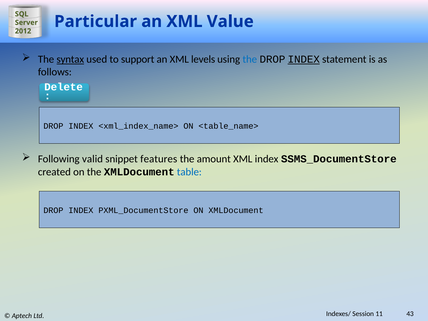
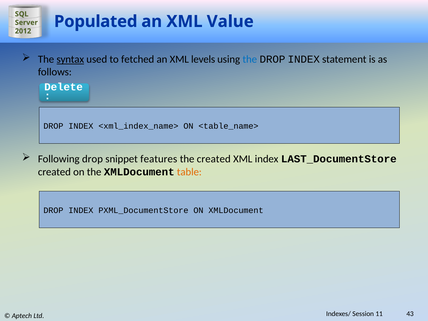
Particular: Particular -> Populated
support: support -> fetched
INDEX at (304, 59) underline: present -> none
Following valid: valid -> drop
the amount: amount -> created
SSMS_DocumentStore: SSMS_DocumentStore -> LAST_DocumentStore
table colour: blue -> orange
